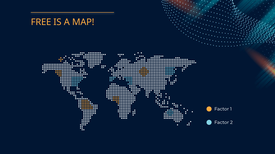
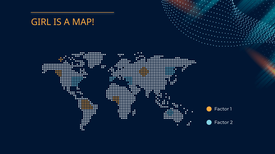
FREE: FREE -> GIRL
